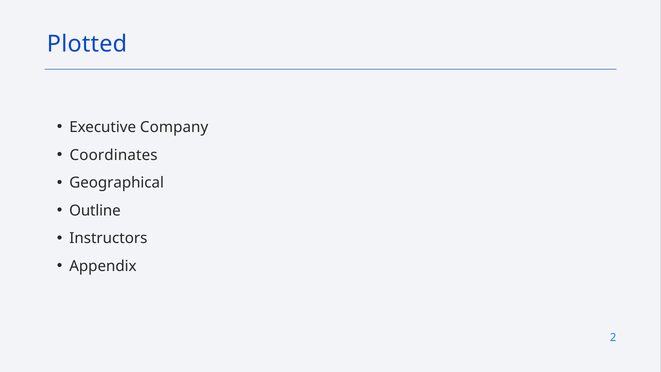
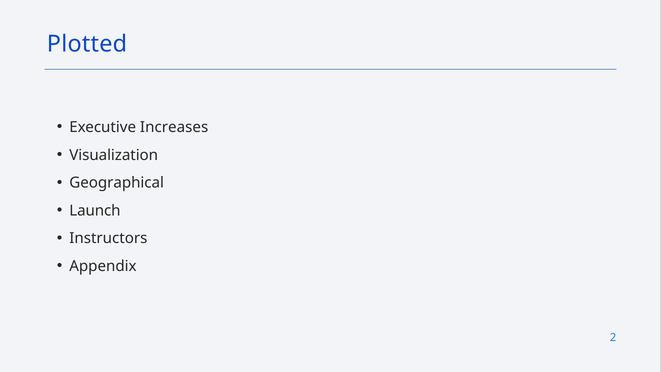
Company: Company -> Increases
Coordinates: Coordinates -> Visualization
Outline: Outline -> Launch
